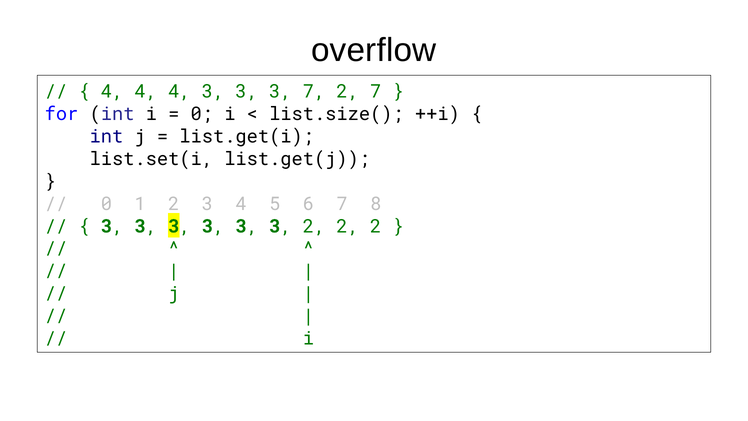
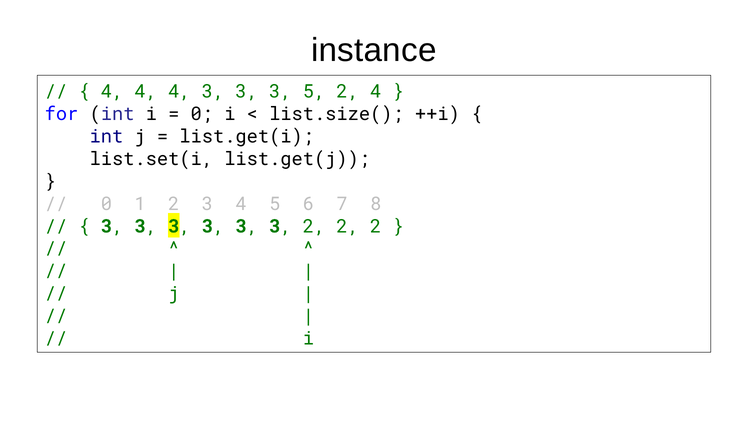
overflow: overflow -> instance
3 7: 7 -> 5
2 7: 7 -> 4
